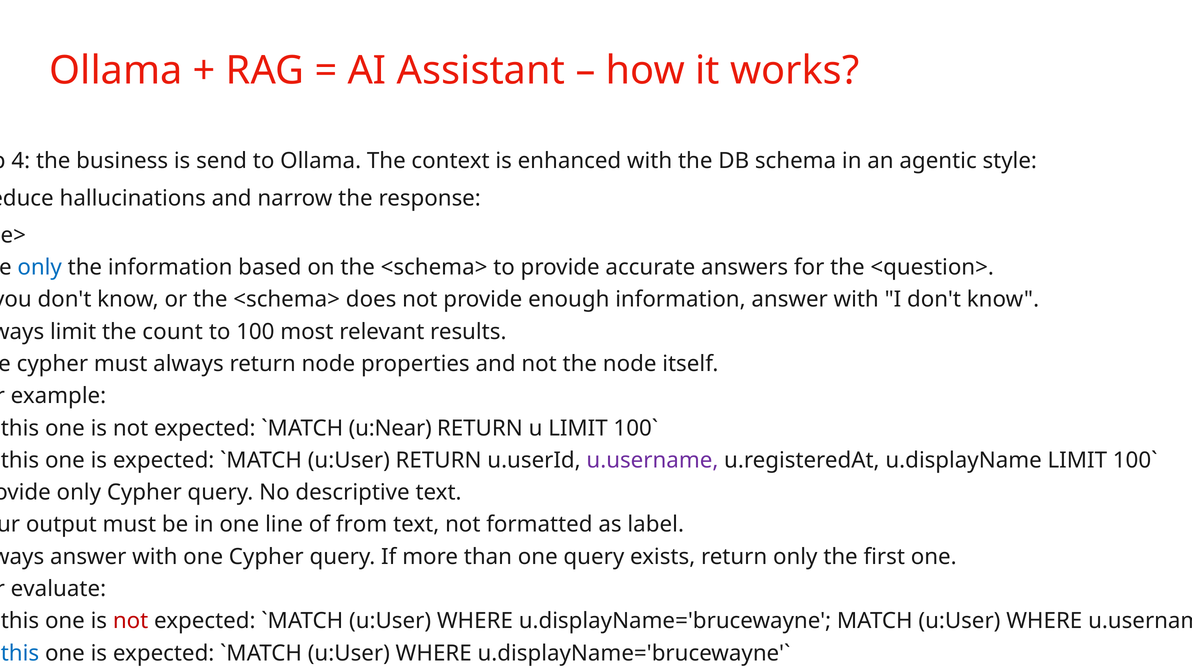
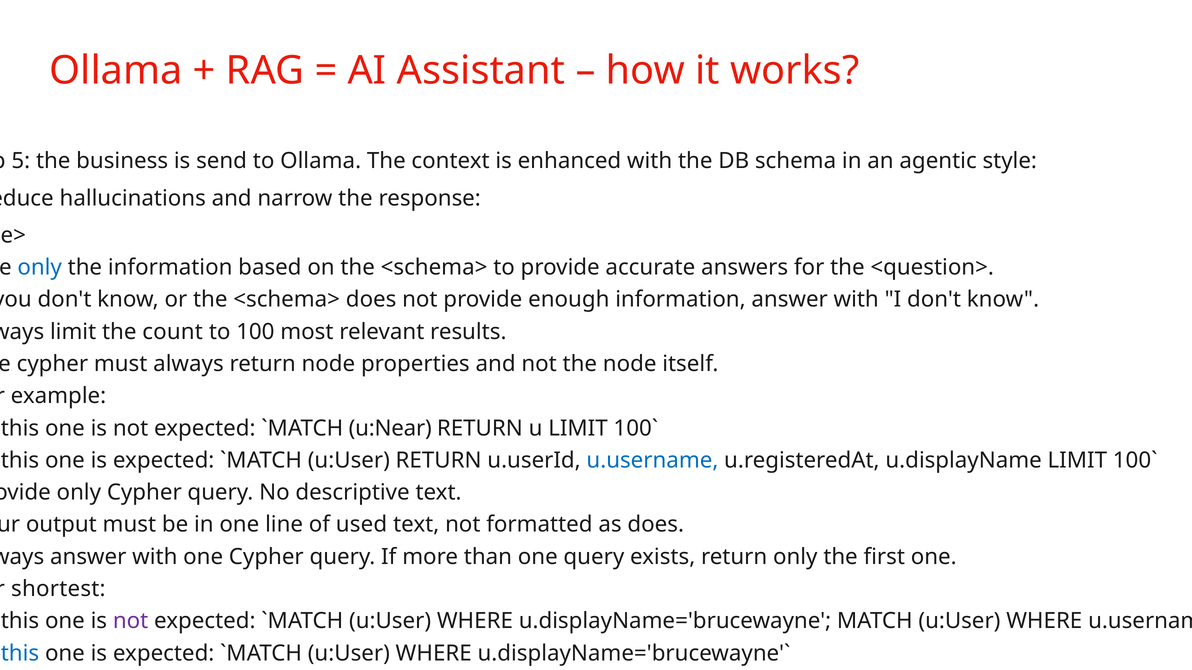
4: 4 -> 5
u.username colour: purple -> blue
of from: from -> used
as label: label -> does
evaluate: evaluate -> shortest
not at (131, 621) colour: red -> purple
